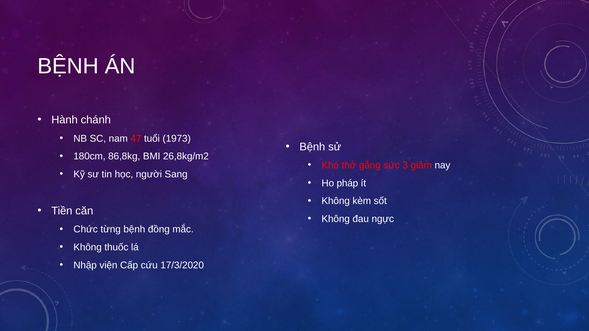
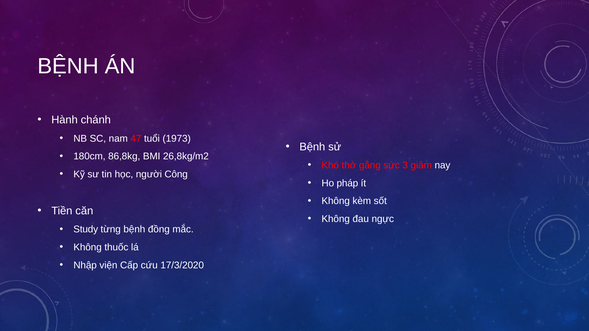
Sang: Sang -> Công
Chức: Chức -> Study
